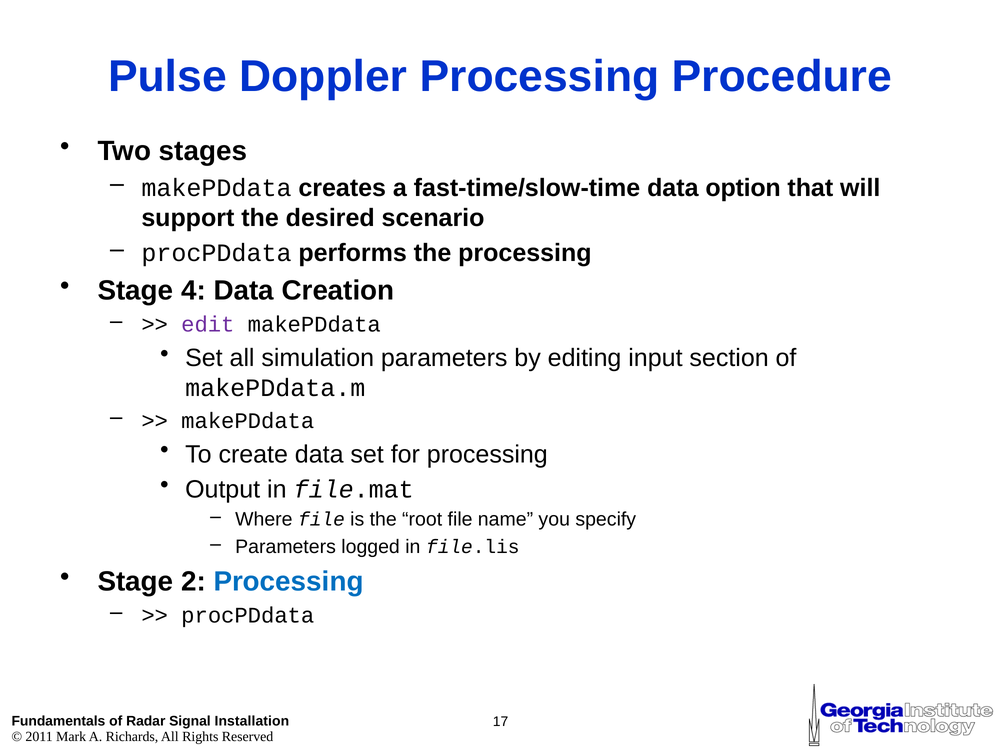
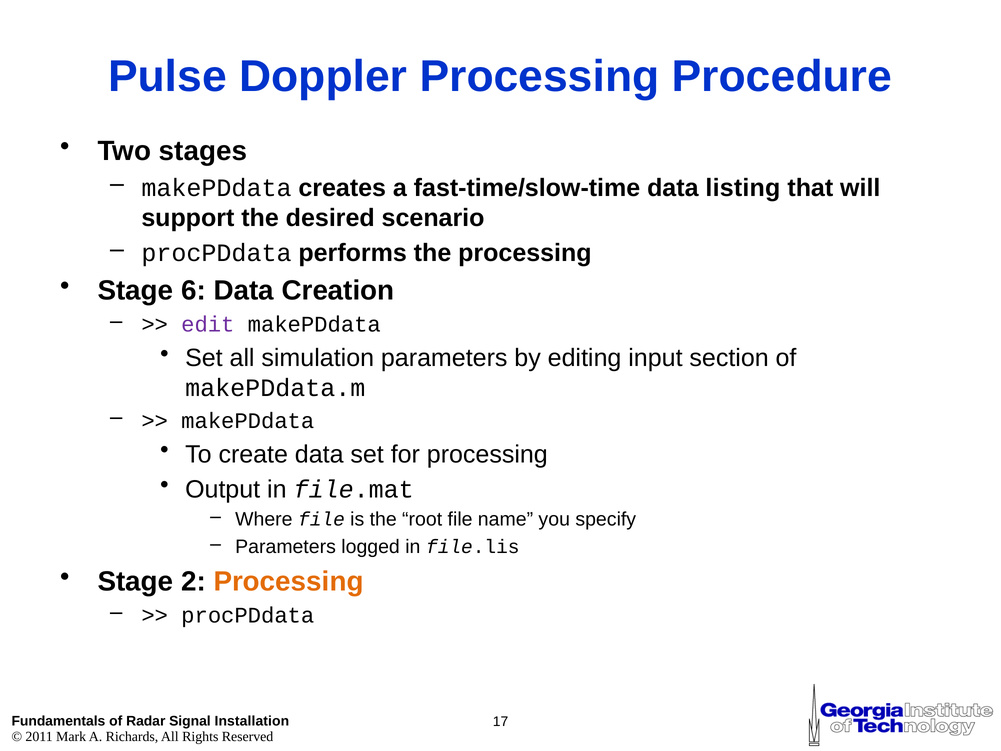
option: option -> listing
4: 4 -> 6
Processing at (289, 581) colour: blue -> orange
